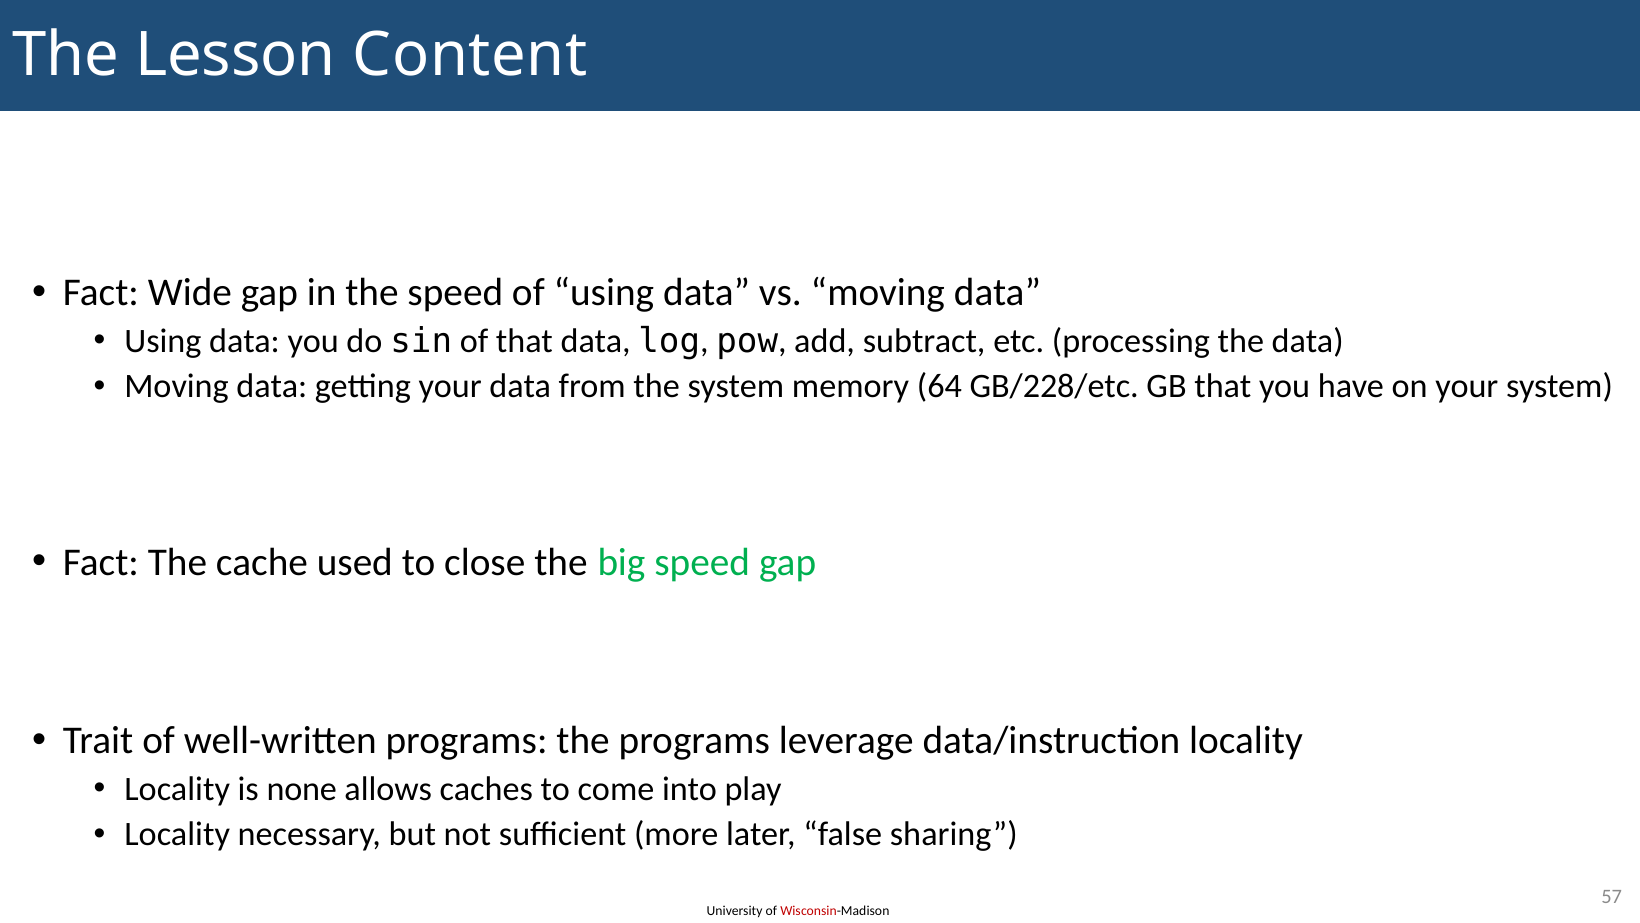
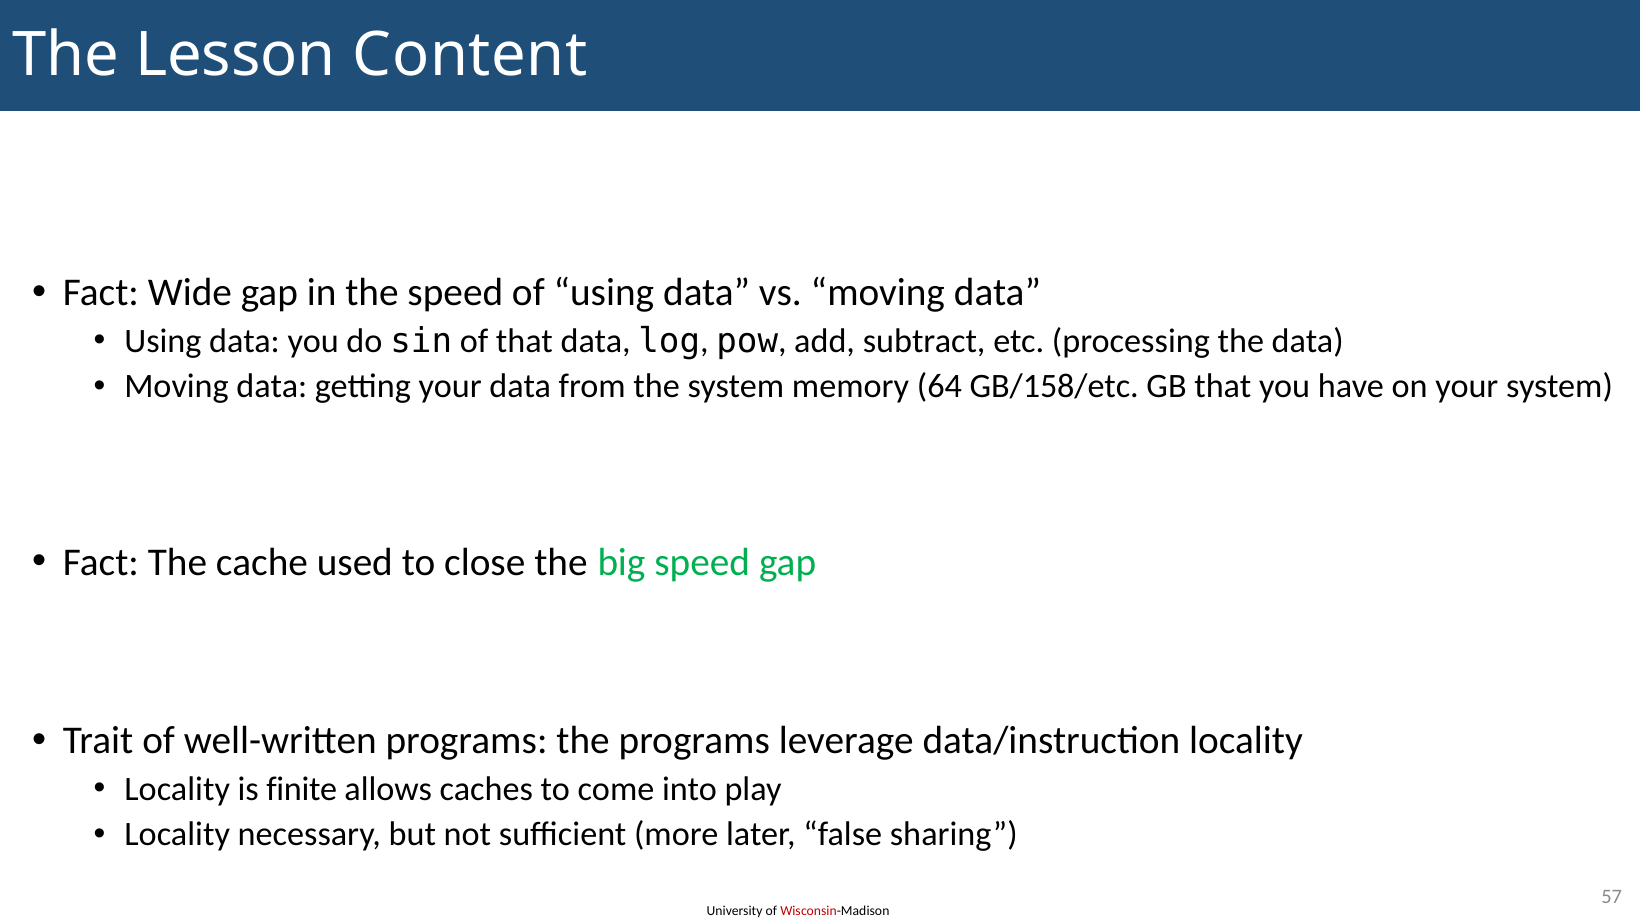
GB/228/etc: GB/228/etc -> GB/158/etc
none: none -> finite
